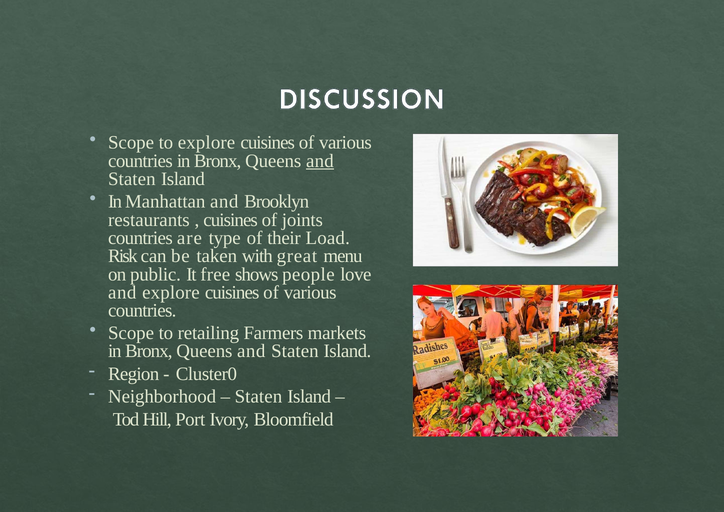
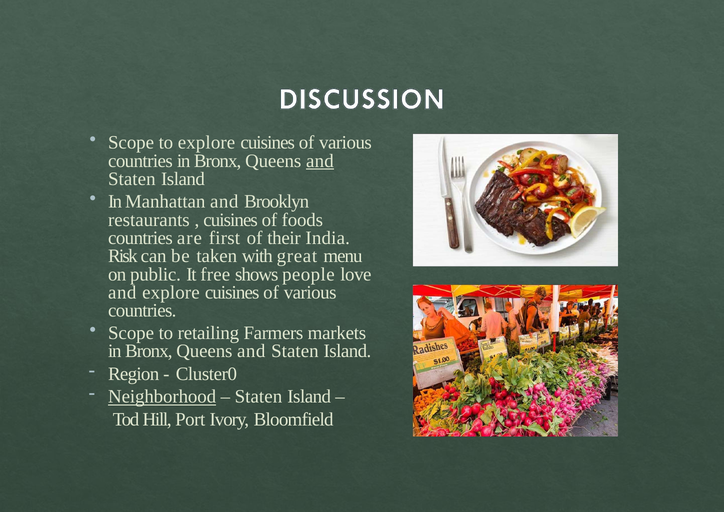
joints: joints -> foods
type: type -> first
Load: Load -> India
Neighborhood underline: none -> present
